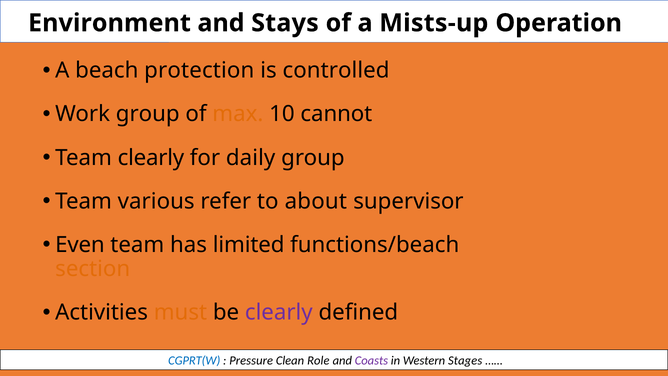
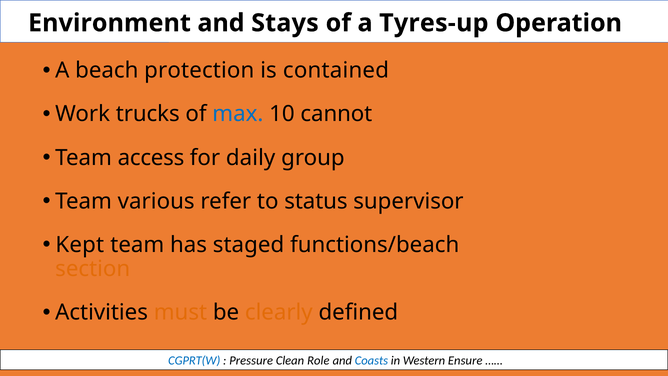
Mists-up: Mists-up -> Tyres-up
controlled: controlled -> contained
Work group: group -> trucks
max colour: orange -> blue
Team clearly: clearly -> access
about: about -> status
Even: Even -> Kept
limited: limited -> staged
clearly at (279, 312) colour: purple -> orange
Coasts colour: purple -> blue
Stages: Stages -> Ensure
